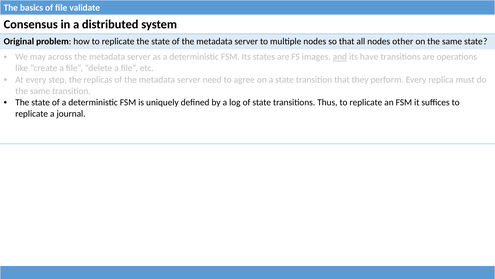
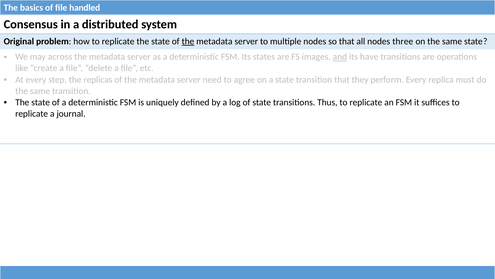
validate: validate -> handled
the at (188, 41) underline: none -> present
other: other -> three
